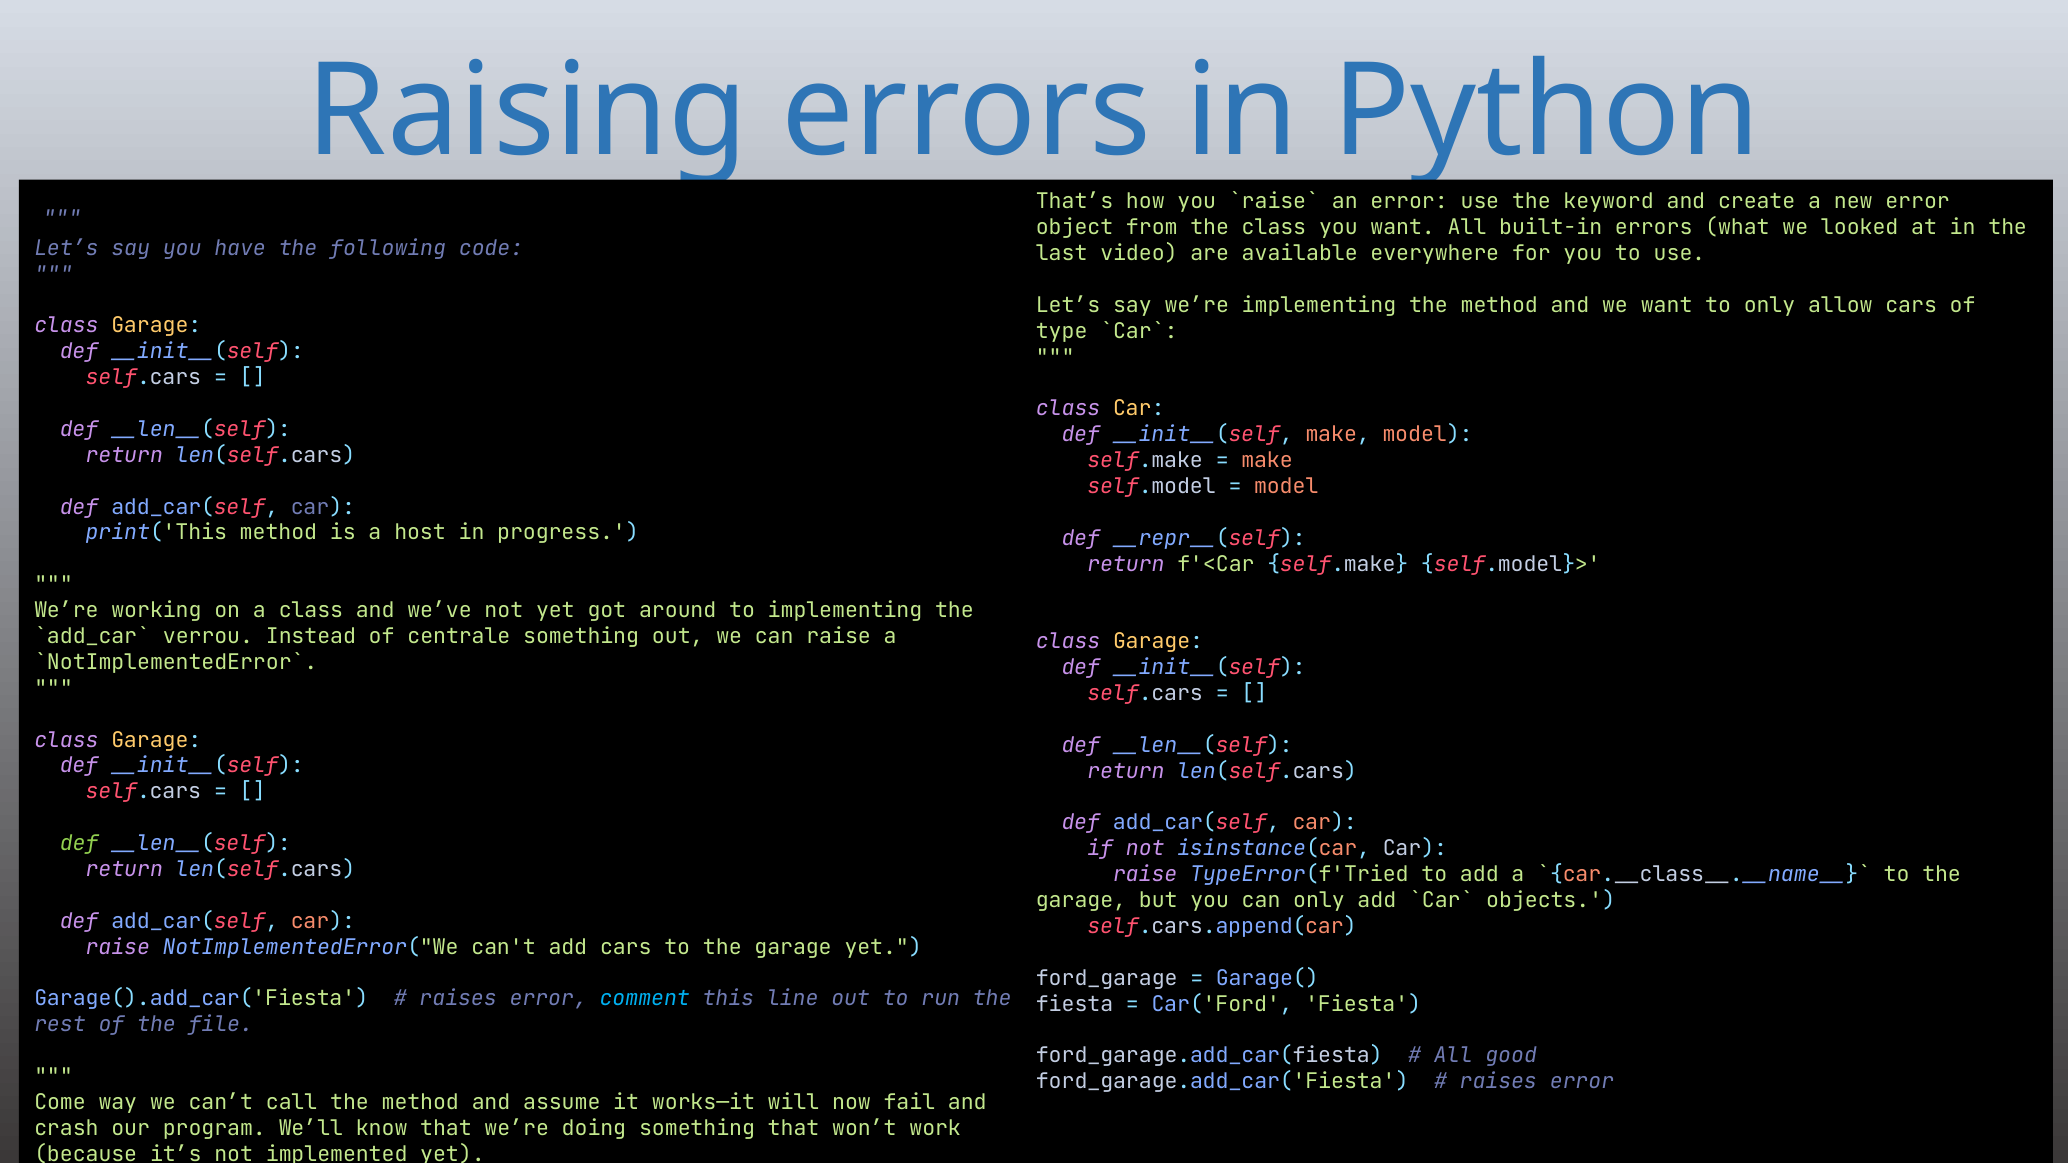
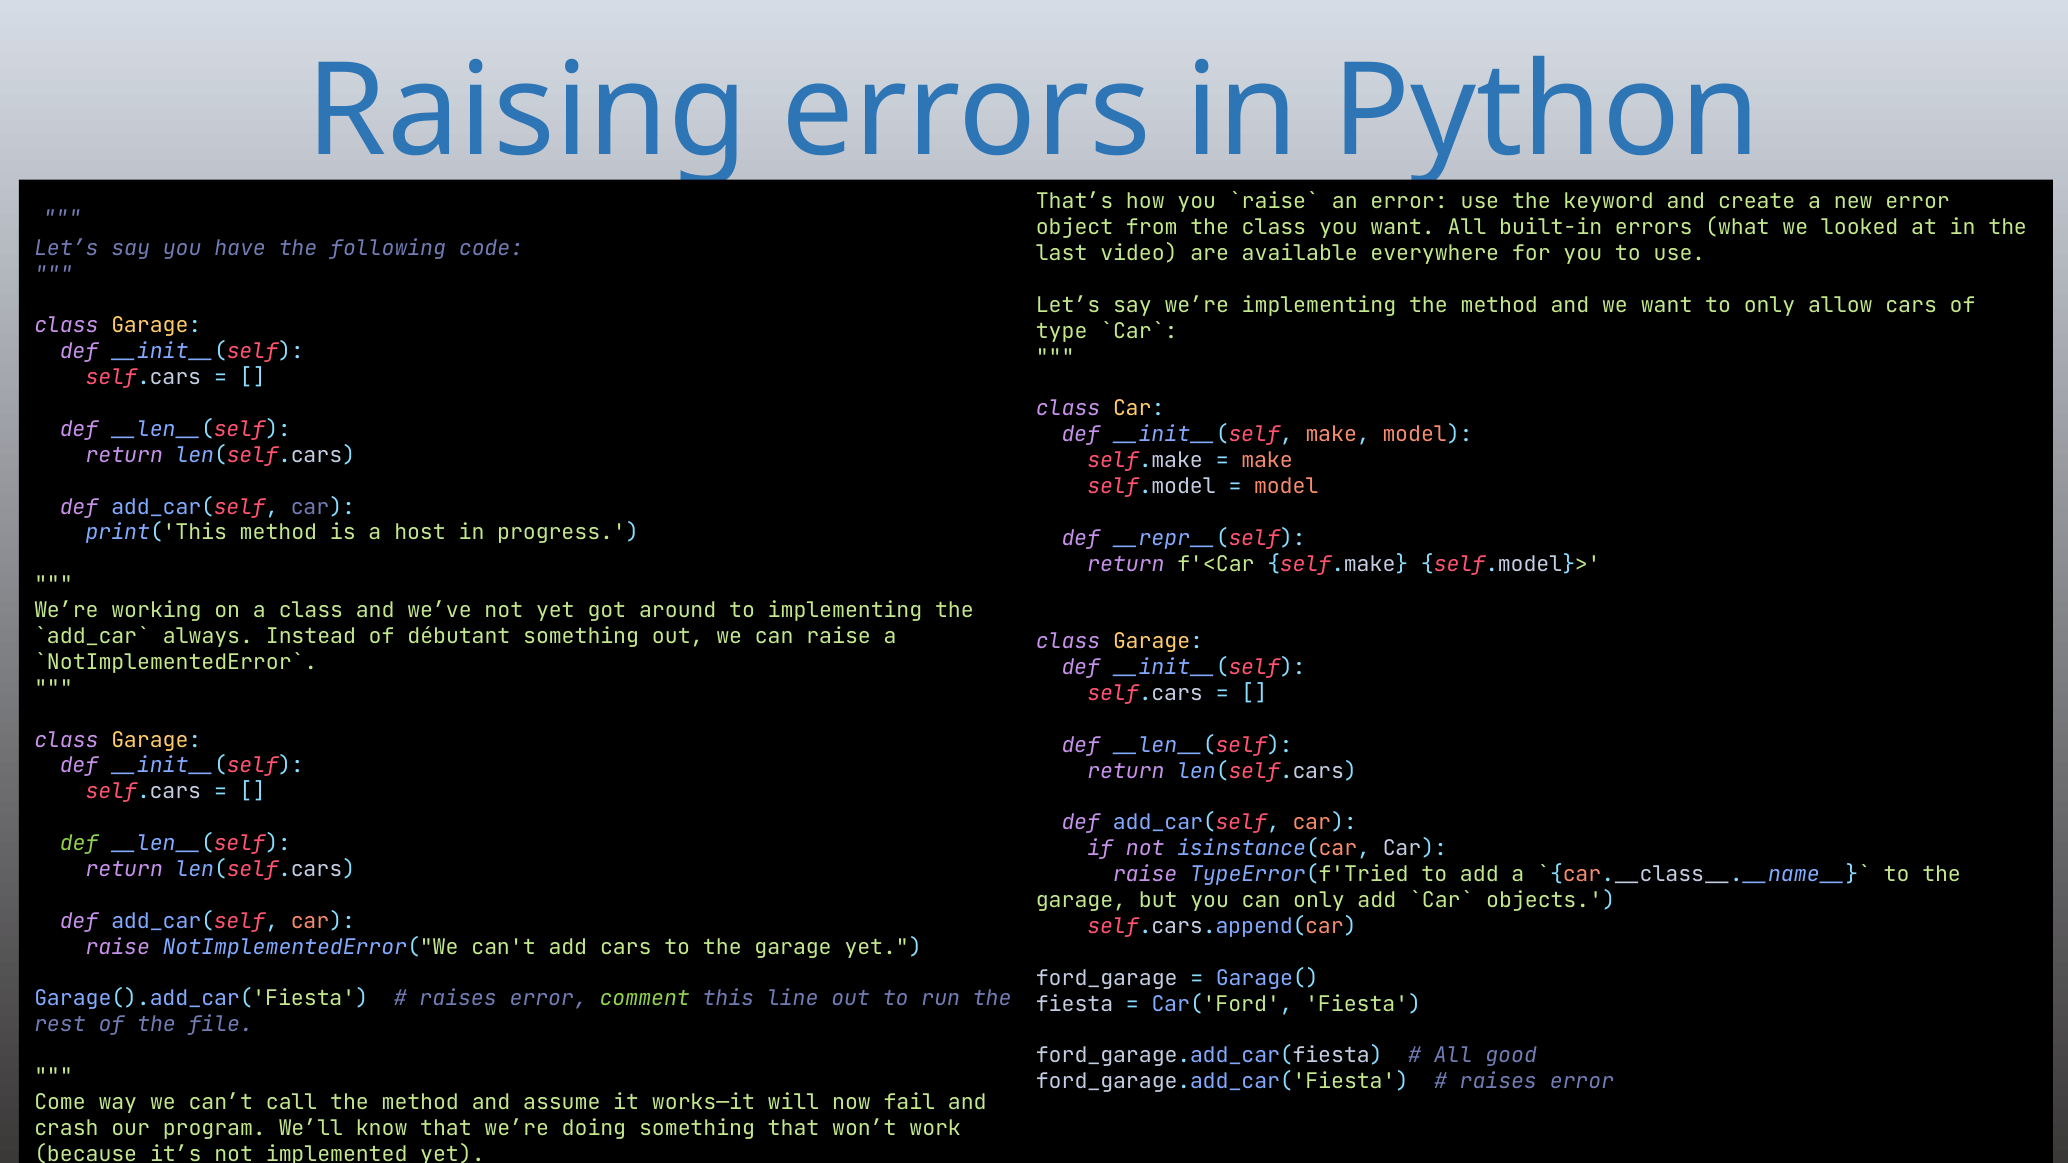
verrou: verrou -> always
centrale: centrale -> débutant
comment colour: light blue -> light green
